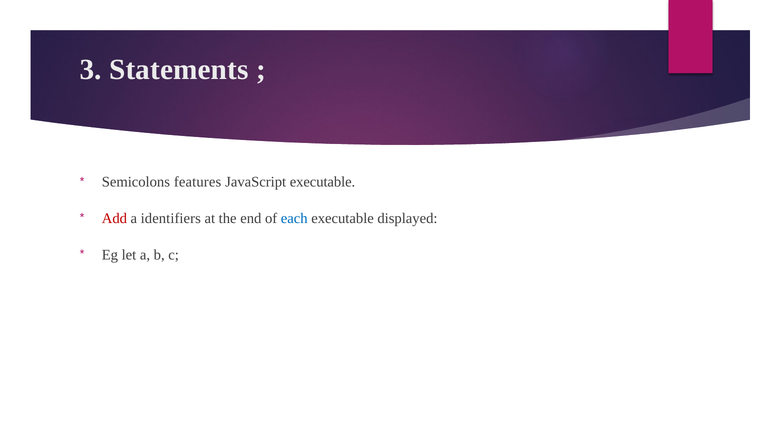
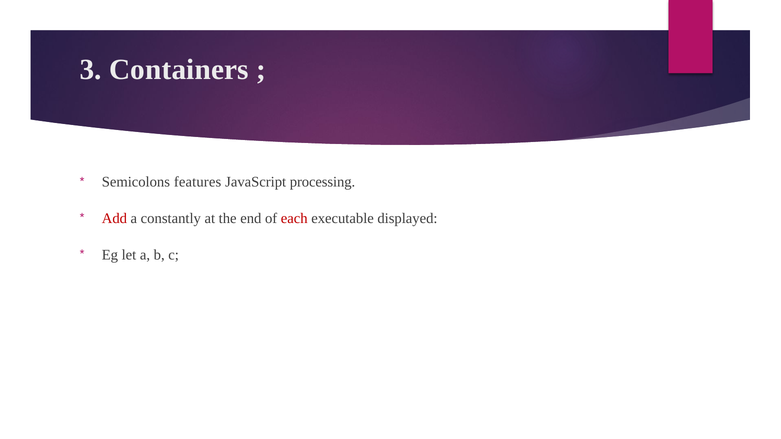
Statements: Statements -> Containers
JavaScript executable: executable -> processing
identifiers: identifiers -> constantly
each colour: blue -> red
